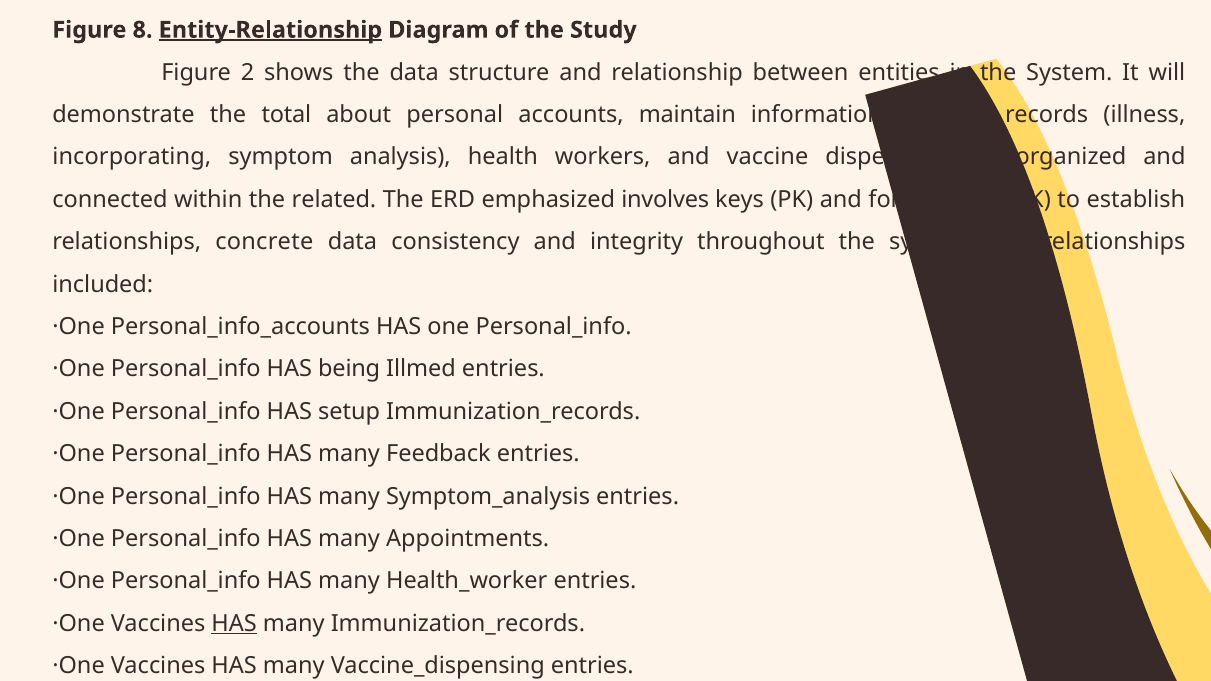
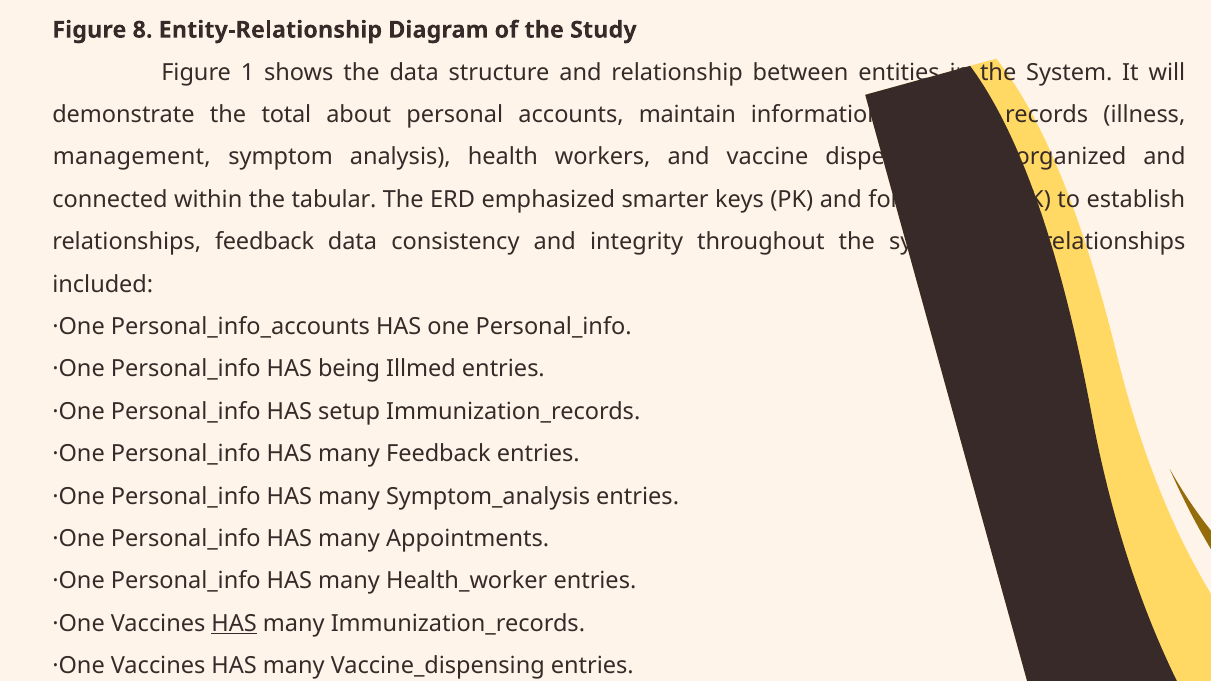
Entity-Relationship underline: present -> none
2: 2 -> 1
incorporating: incorporating -> management
related: related -> tabular
involves: involves -> smarter
relationships concrete: concrete -> feedback
